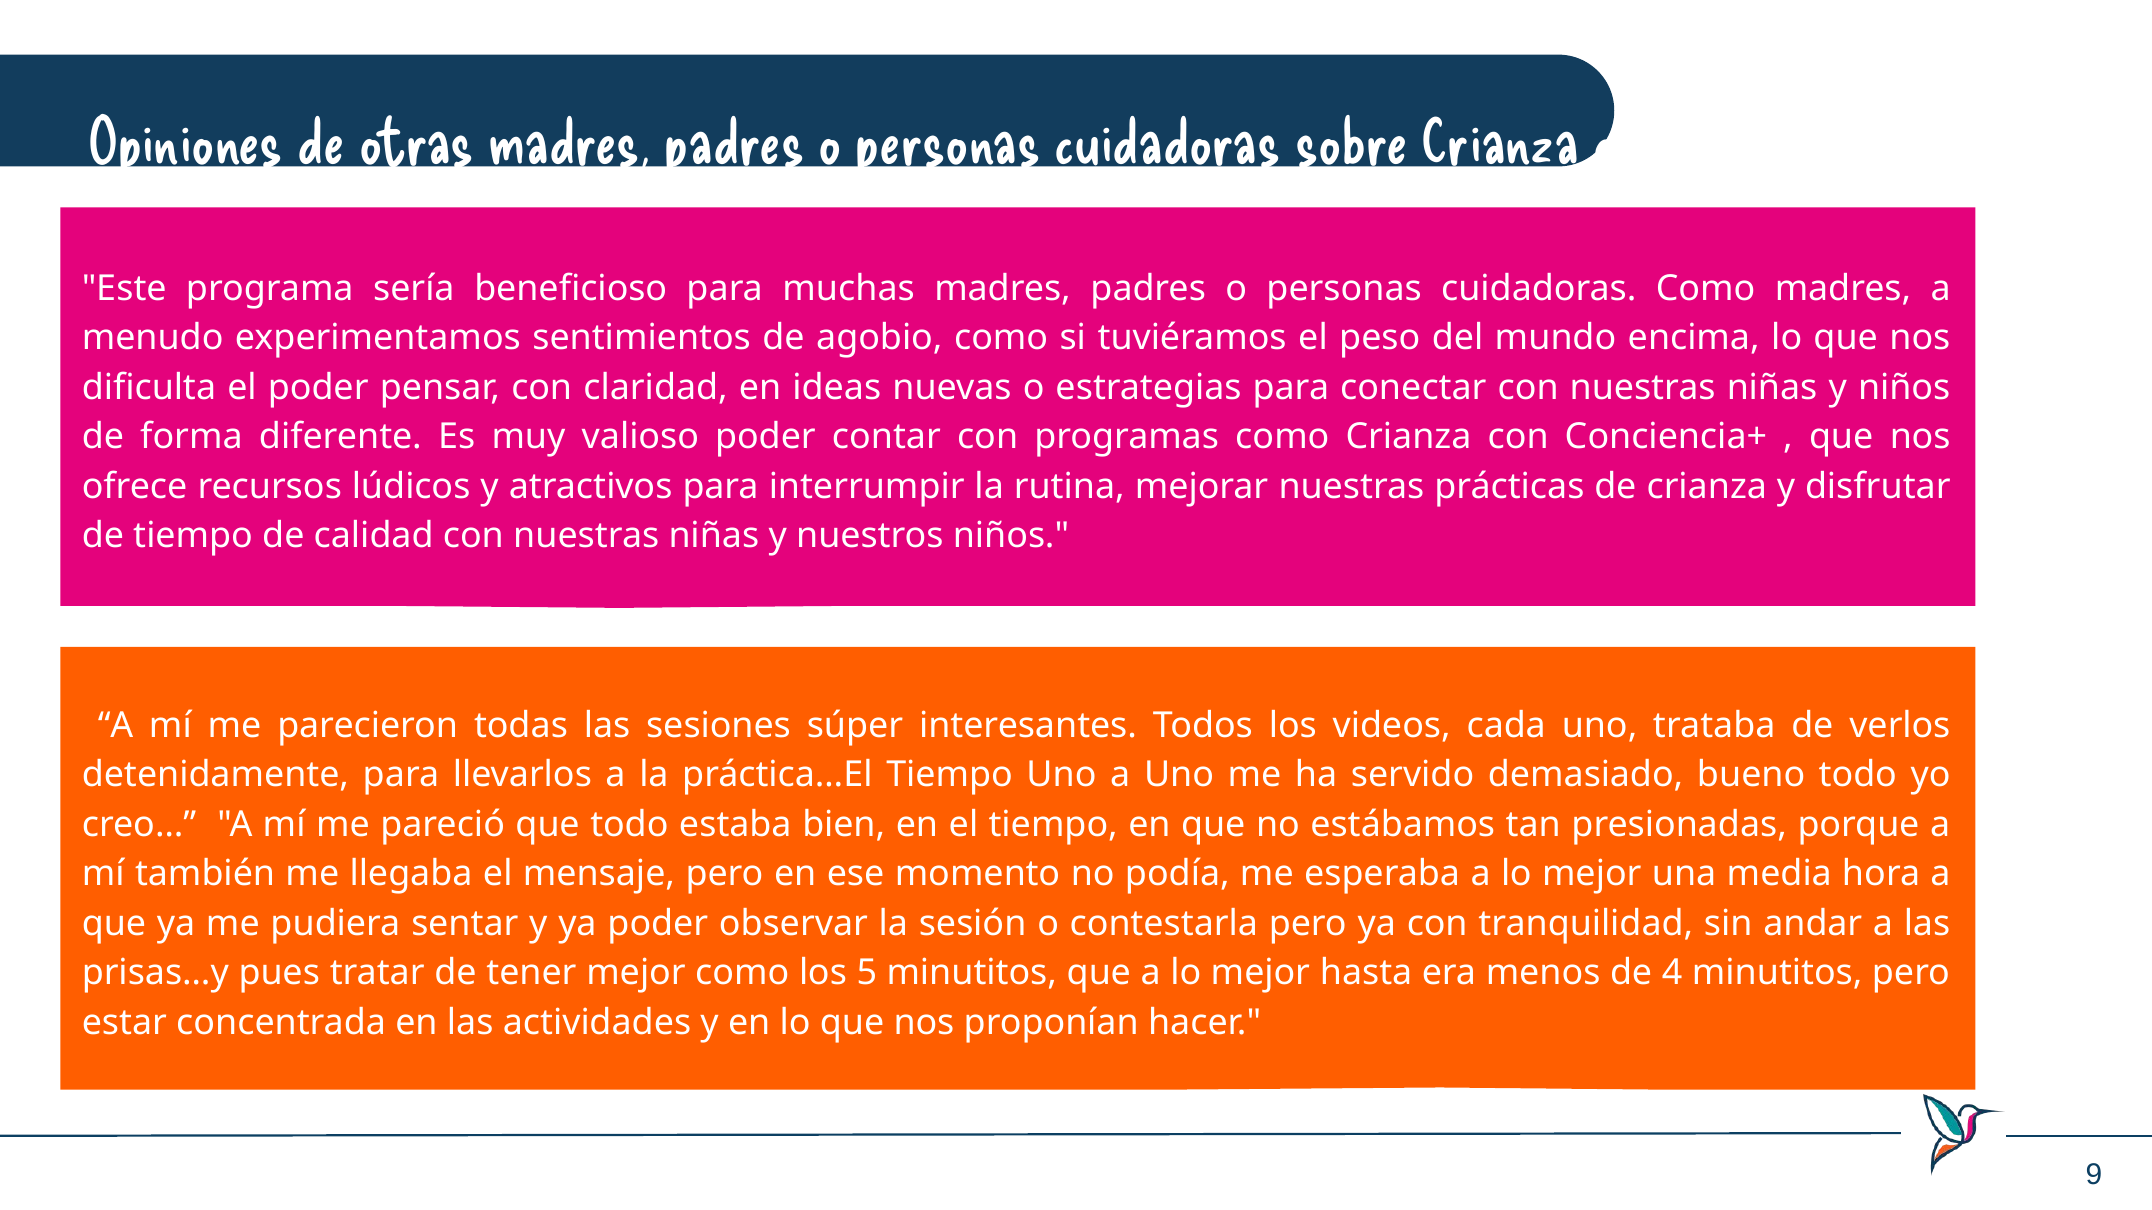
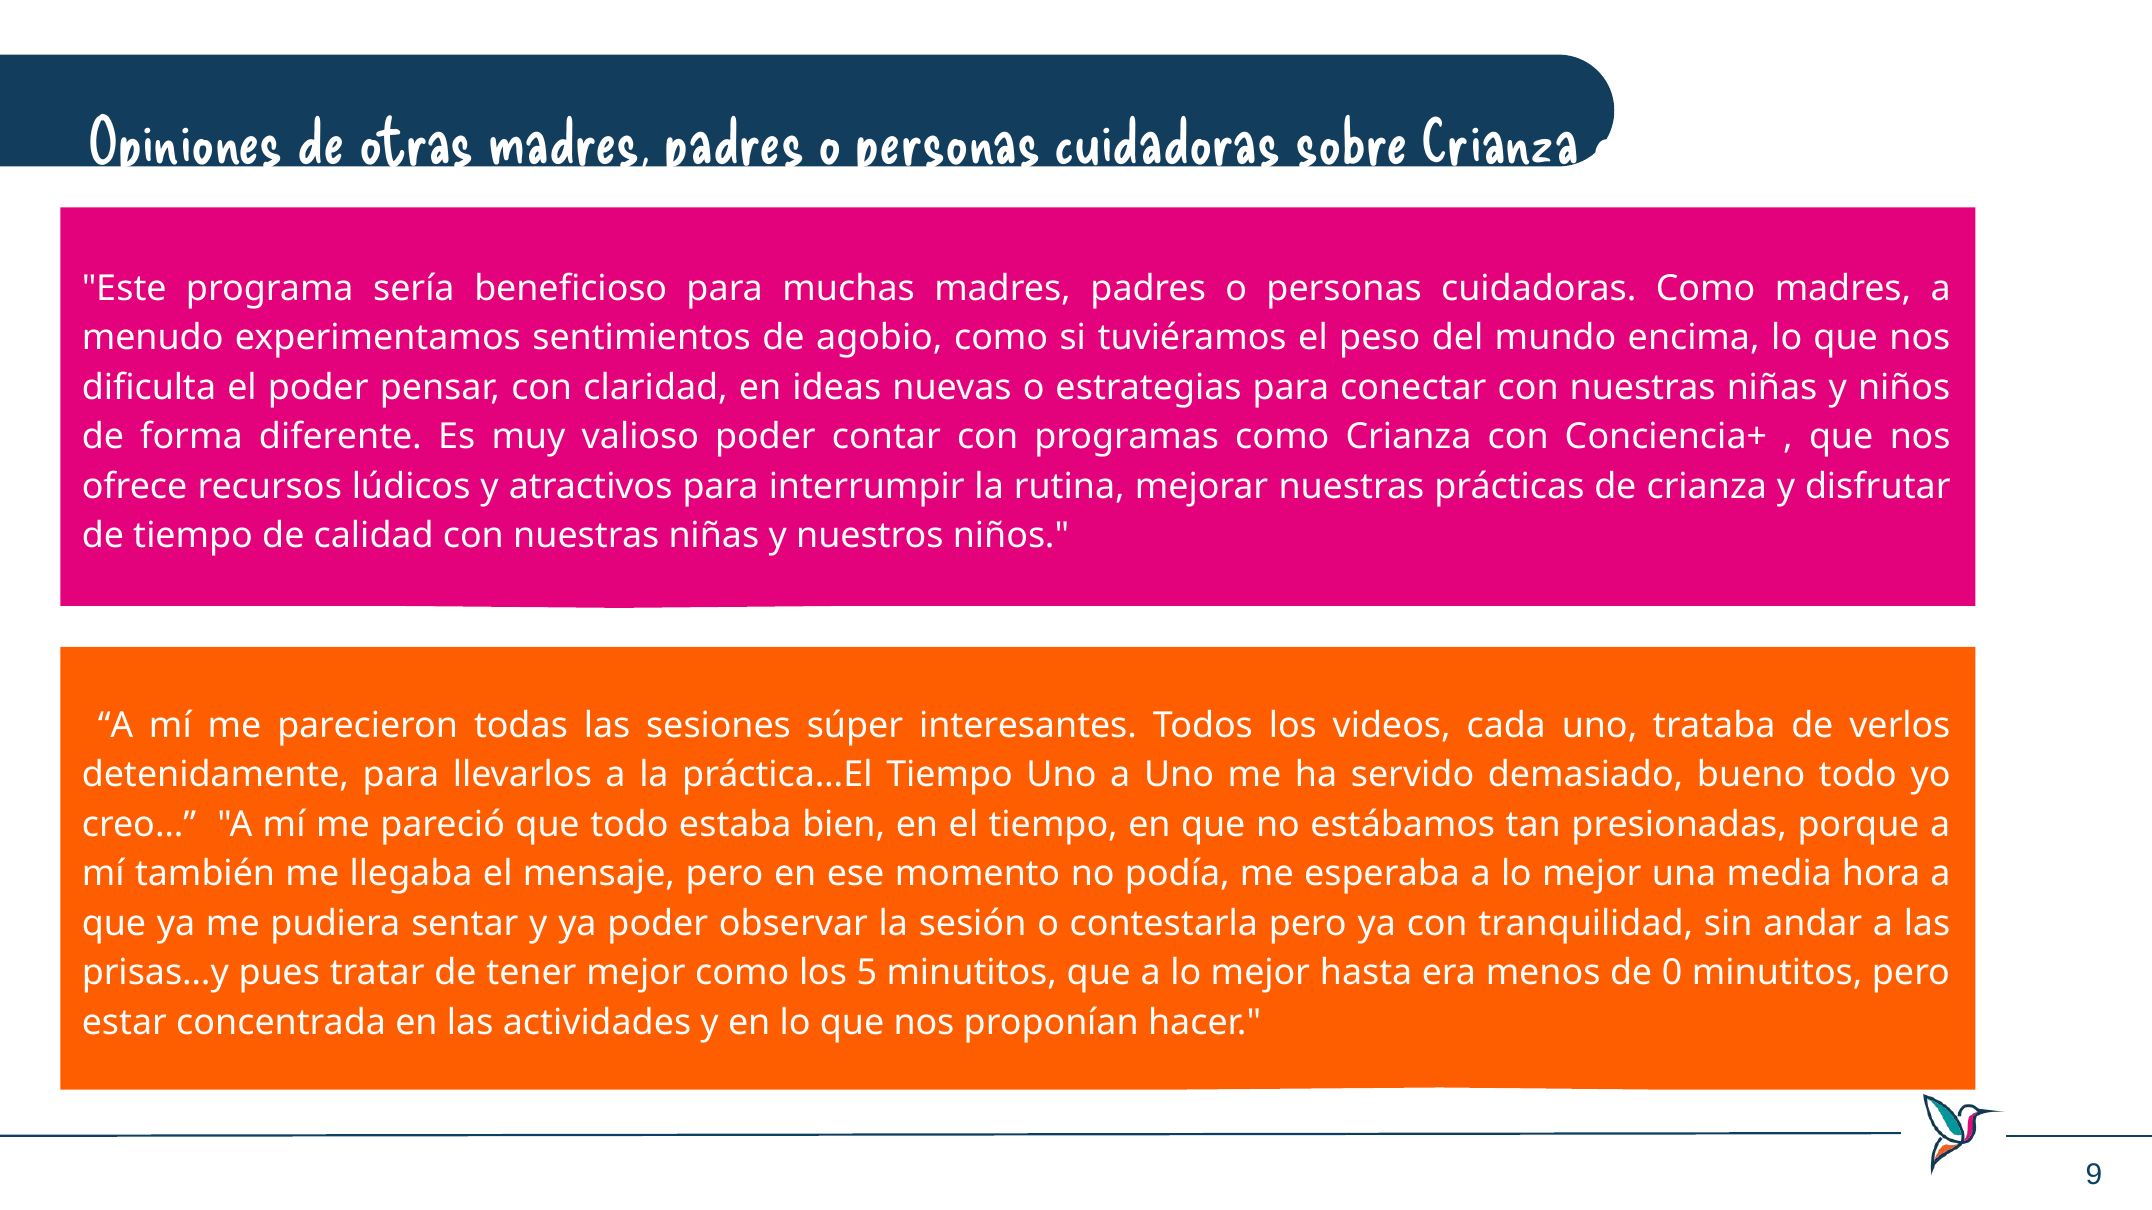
4: 4 -> 0
